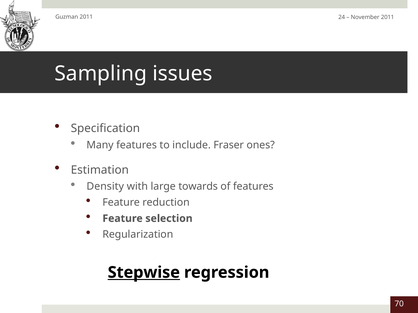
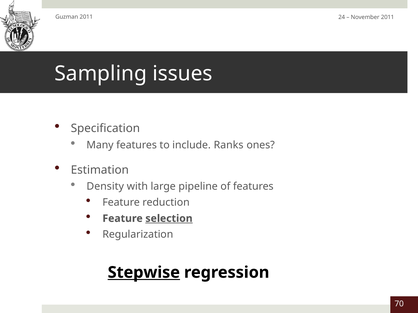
Fraser: Fraser -> Ranks
towards: towards -> pipeline
selection underline: none -> present
